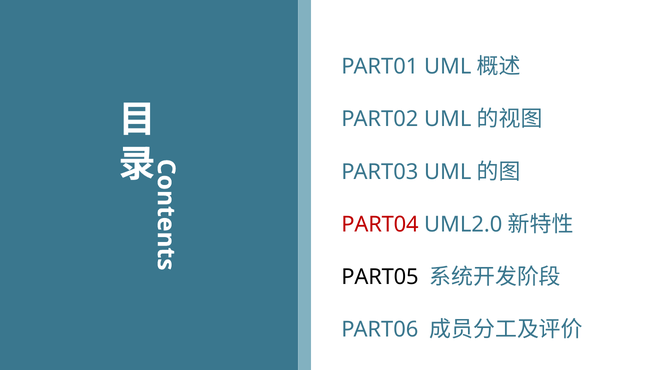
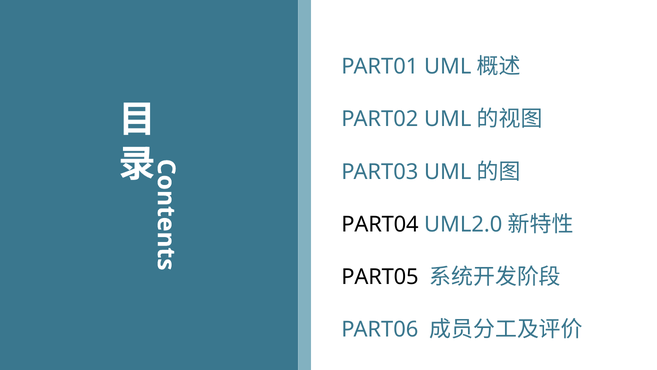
PART04 colour: red -> black
